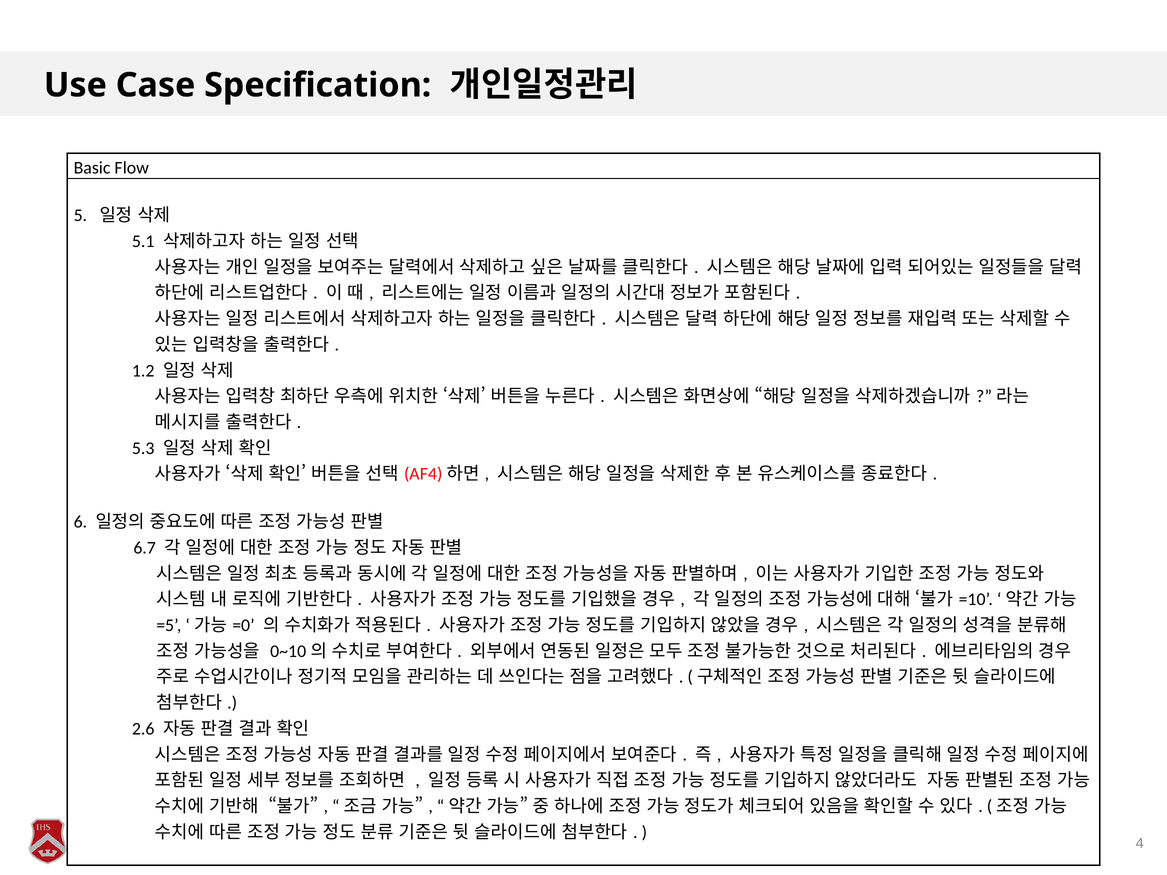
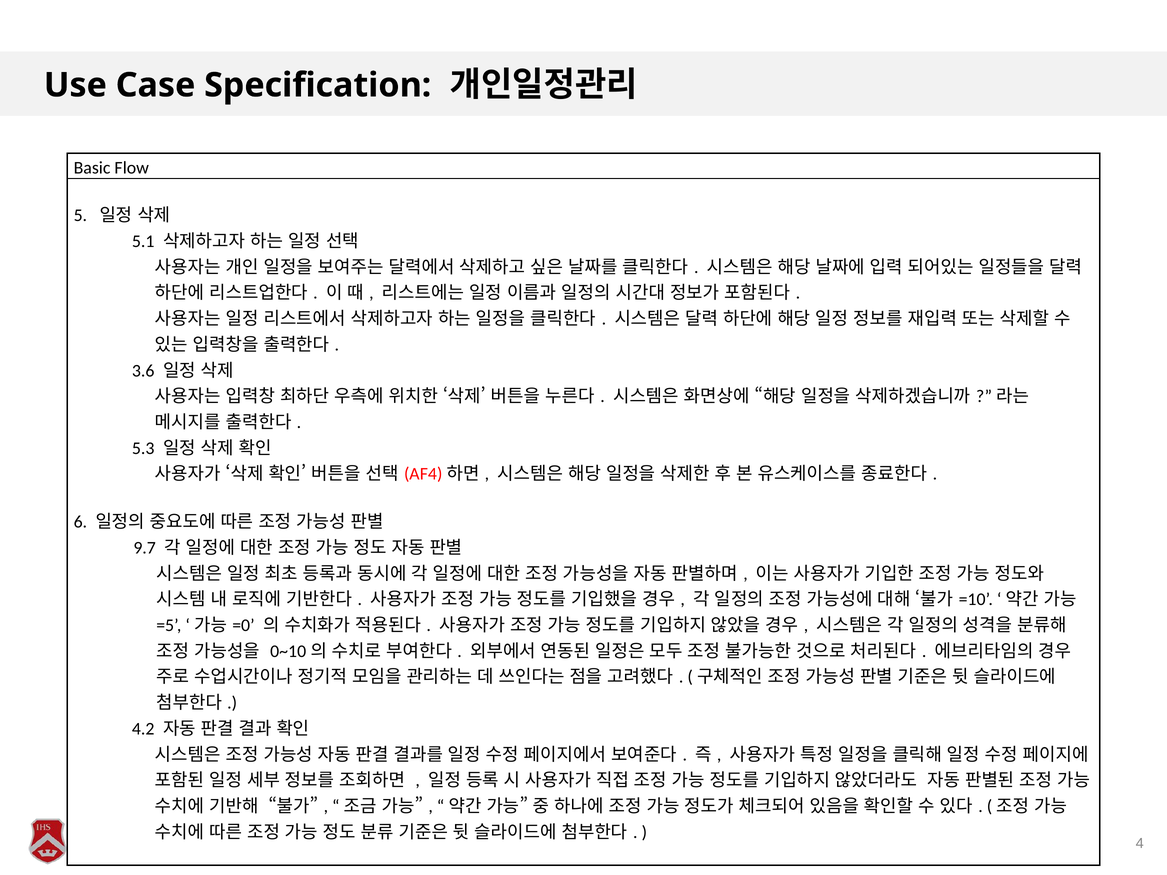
1.2: 1.2 -> 3.6
6.7: 6.7 -> 9.7
2.6: 2.6 -> 4.2
